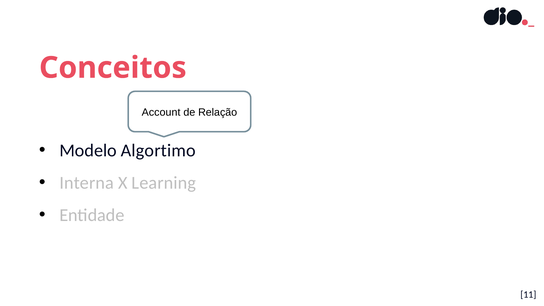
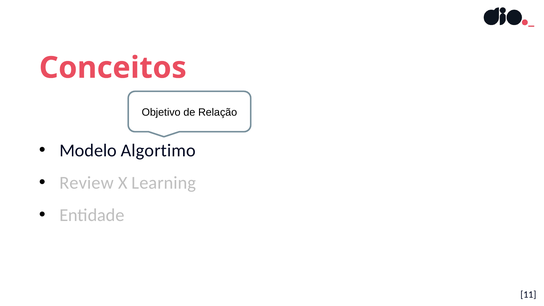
Account: Account -> Objetivo
Interna: Interna -> Review
